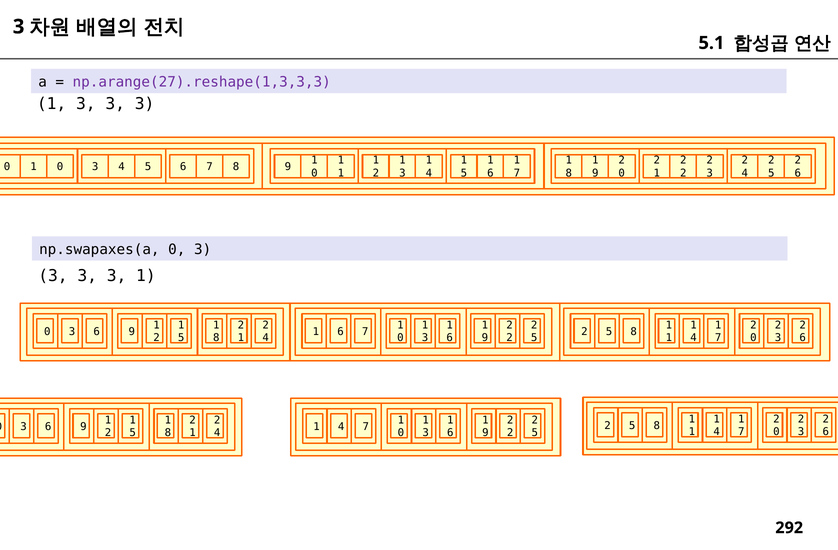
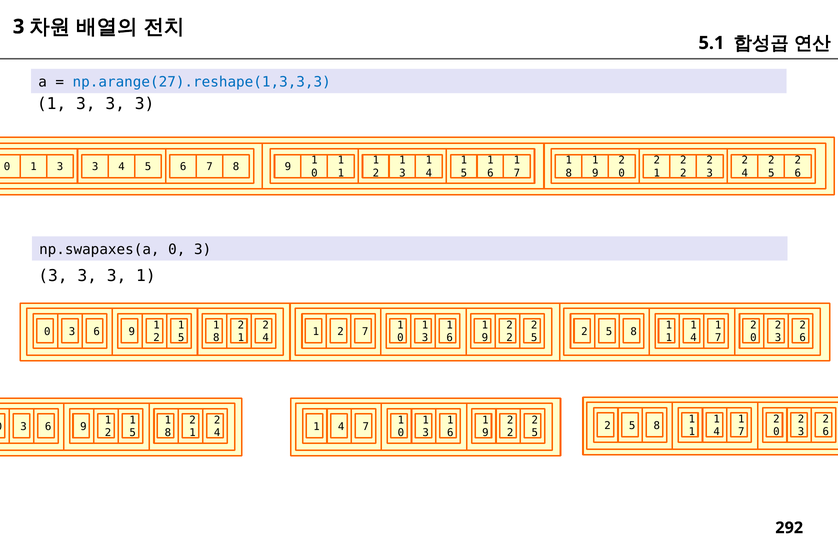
np.arange(27).reshape(1,3,3,3 colour: purple -> blue
0 at (60, 167): 0 -> 3
6 at (341, 332): 6 -> 2
